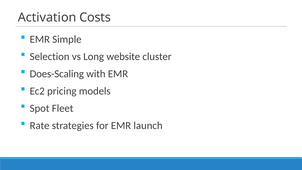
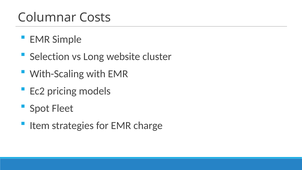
Activation: Activation -> Columnar
Does-Scaling: Does-Scaling -> With-Scaling
Rate: Rate -> Item
launch: launch -> charge
